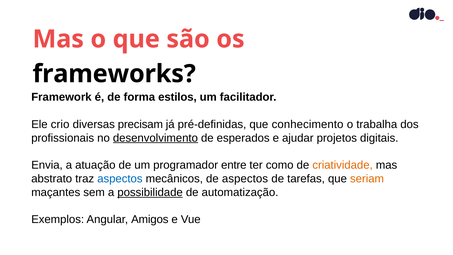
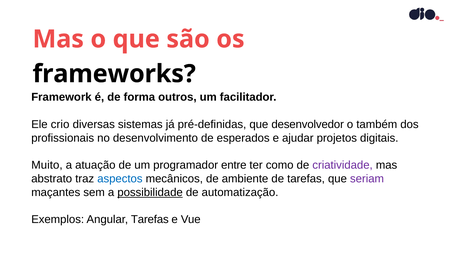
estilos: estilos -> outros
precisam: precisam -> sistemas
conhecimento: conhecimento -> desenvolvedor
trabalha: trabalha -> também
desenvolvimento underline: present -> none
Envia: Envia -> Muito
criatividade colour: orange -> purple
de aspectos: aspectos -> ambiente
seriam colour: orange -> purple
Angular Amigos: Amigos -> Tarefas
